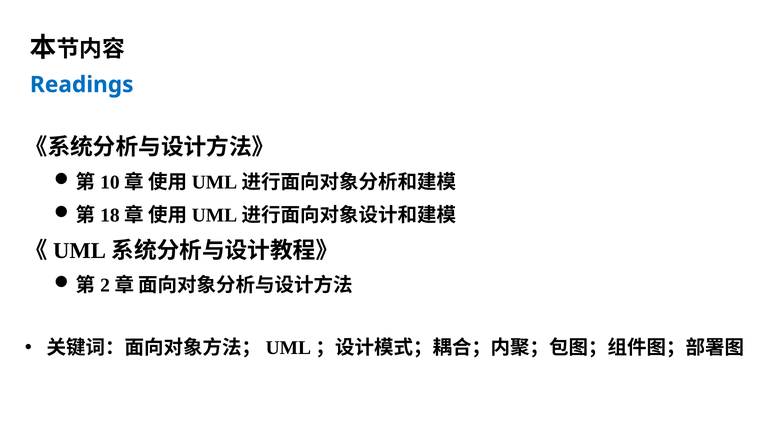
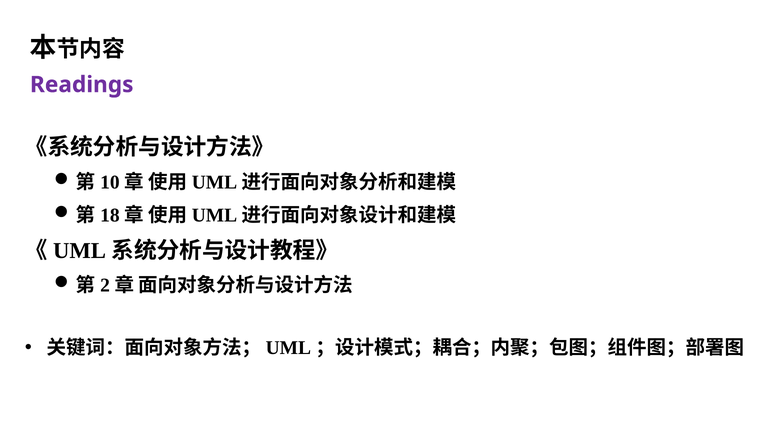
Readings colour: blue -> purple
